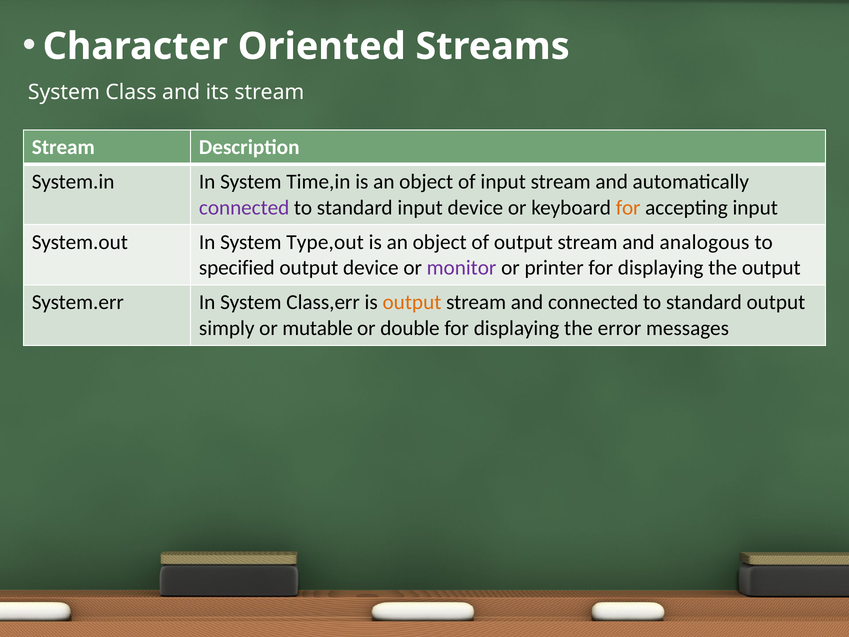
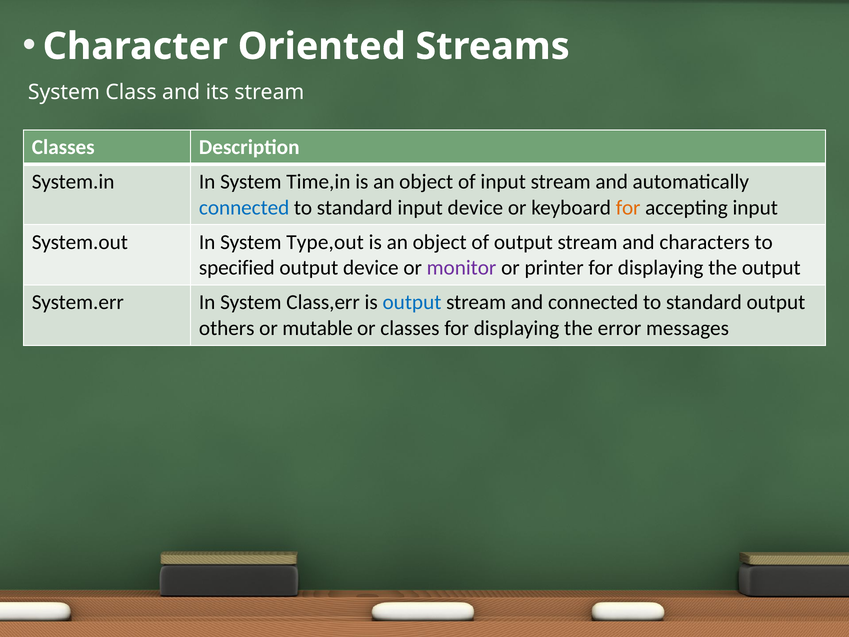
Stream at (63, 147): Stream -> Classes
connected at (244, 208) colour: purple -> blue
analogous: analogous -> characters
output at (412, 302) colour: orange -> blue
simply: simply -> others
or double: double -> classes
